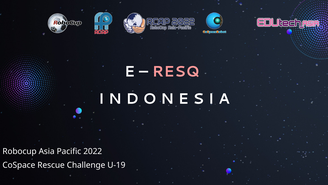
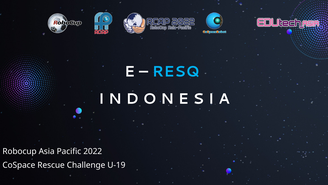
RESQ colour: pink -> light blue
